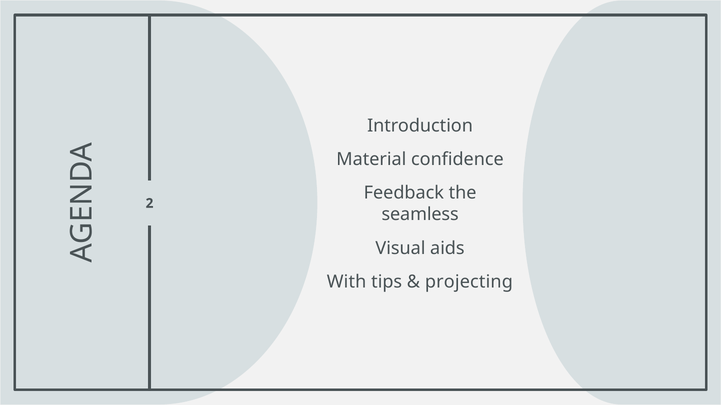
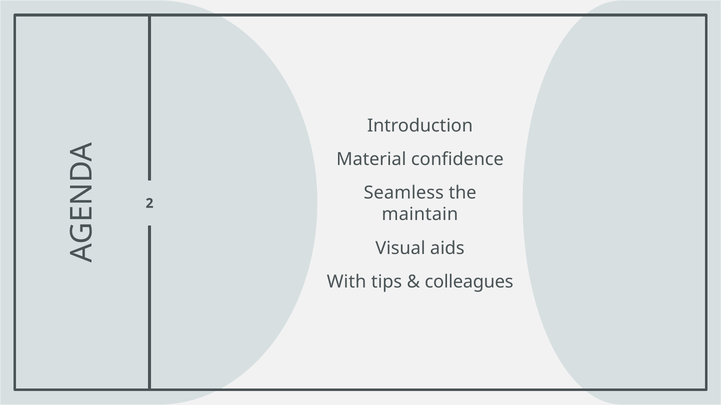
Feedback: Feedback -> Seamless
seamless: seamless -> maintain
projecting: projecting -> colleagues
